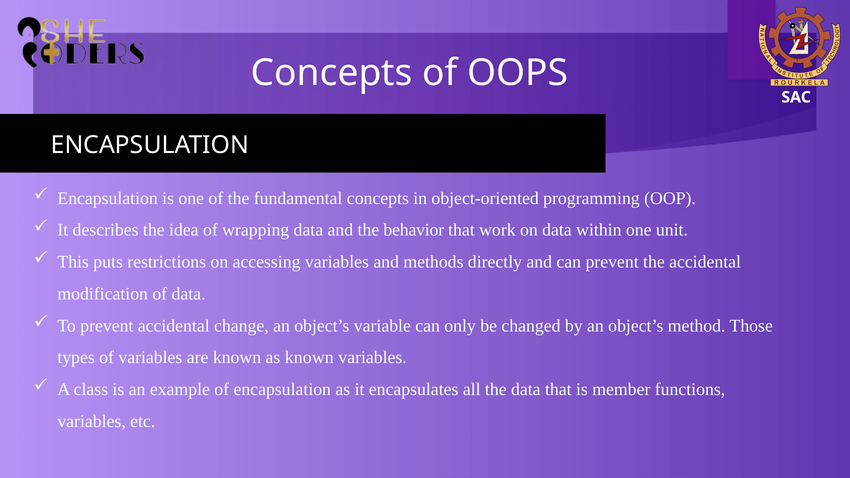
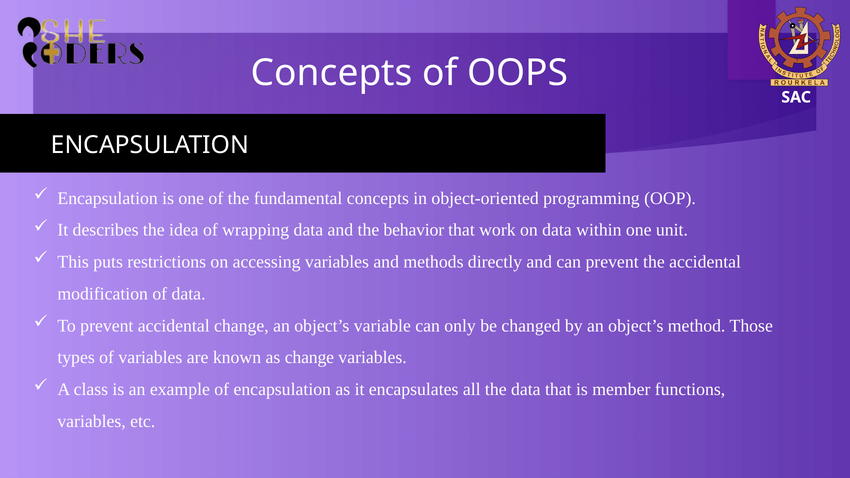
as known: known -> change
